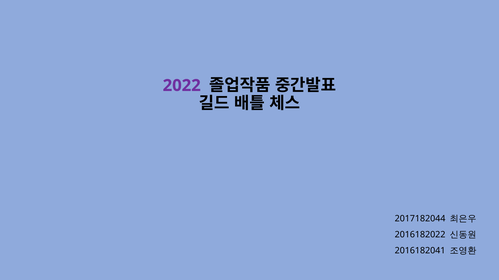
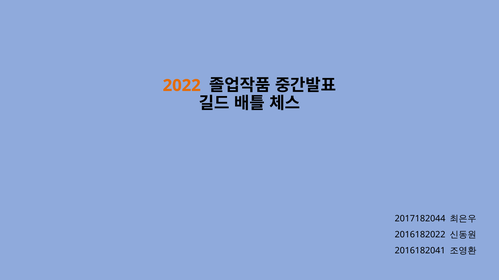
2022 colour: purple -> orange
